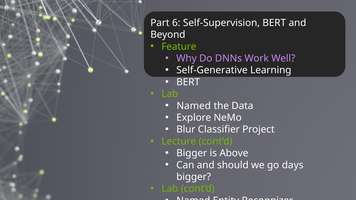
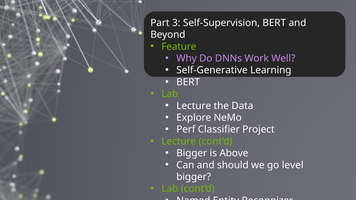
6: 6 -> 3
Named at (194, 106): Named -> Lecture
Blur: Blur -> Perf
days: days -> level
